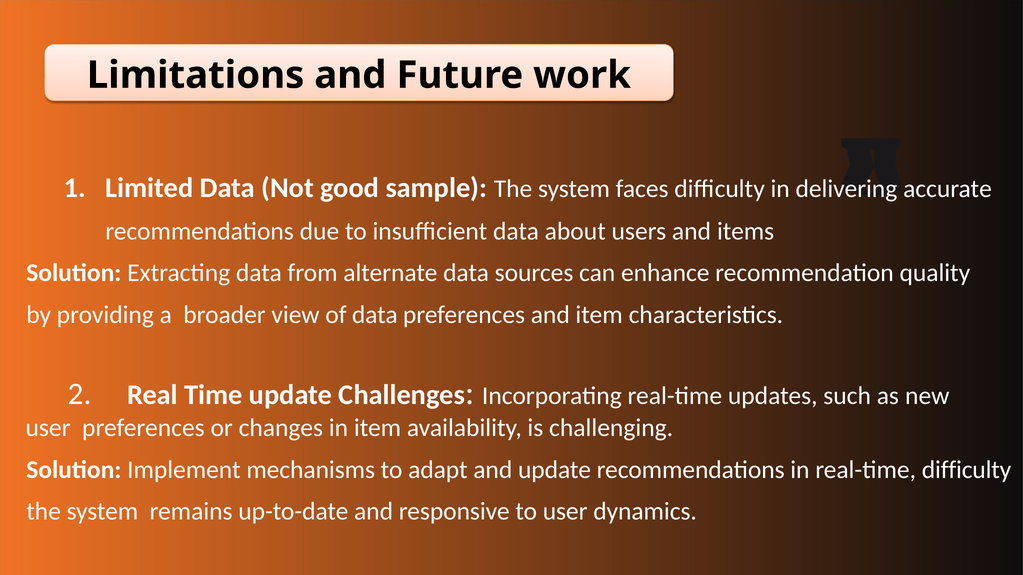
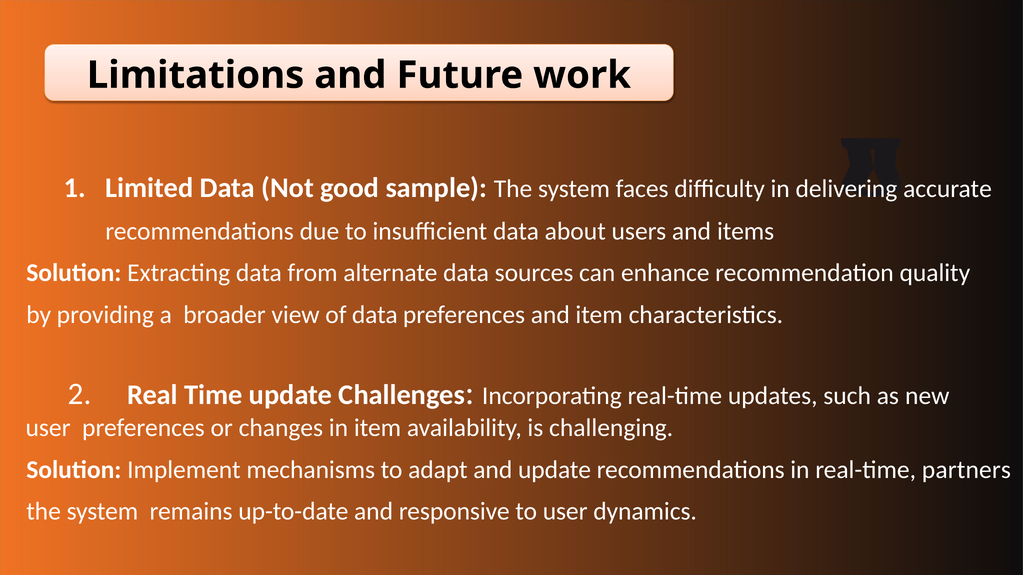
real-time difficulty: difficulty -> partners
